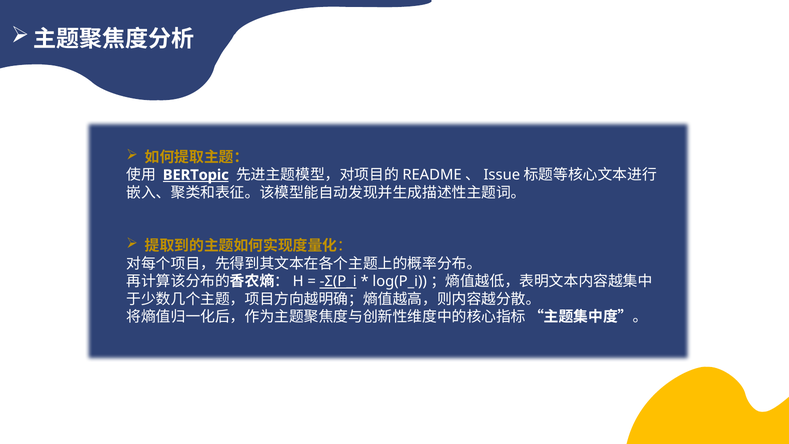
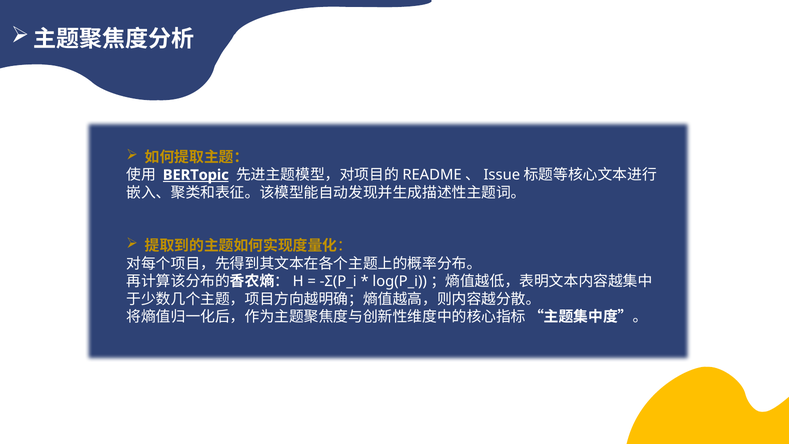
Σ(P_i underline: present -> none
